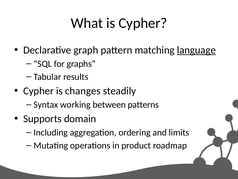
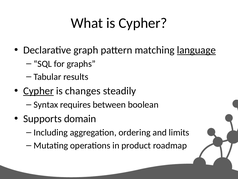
Cypher at (38, 91) underline: none -> present
working: working -> requires
patterns: patterns -> boolean
